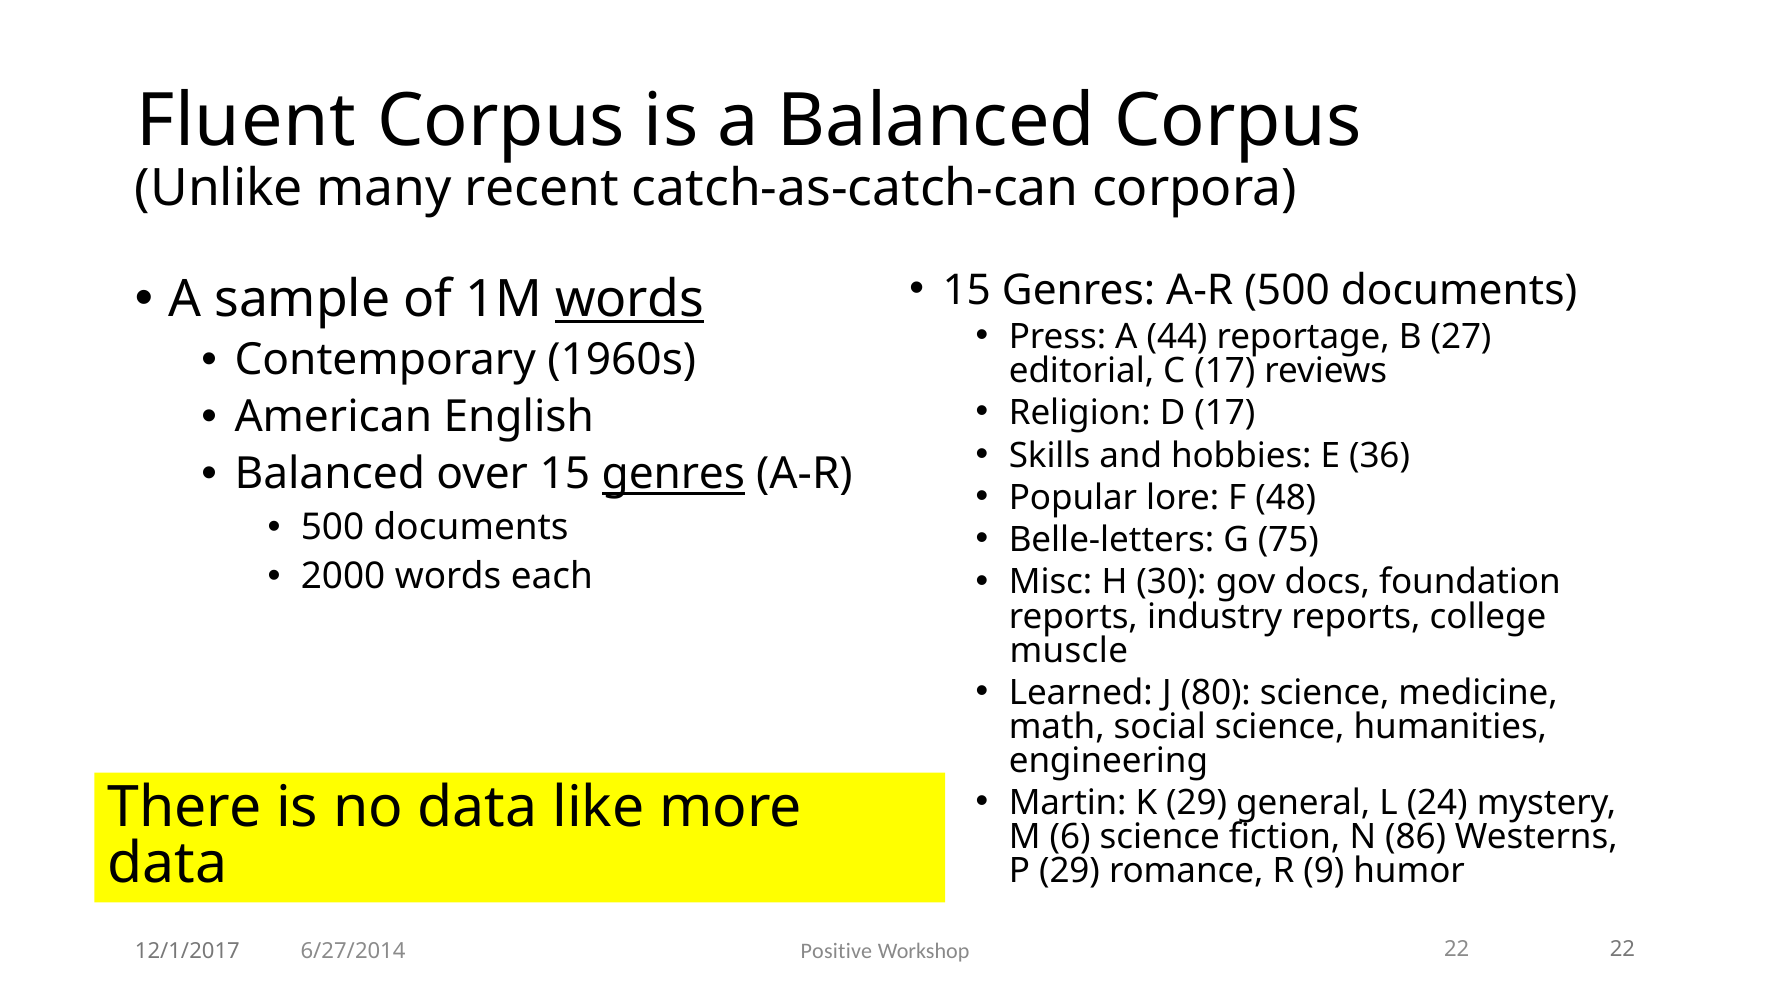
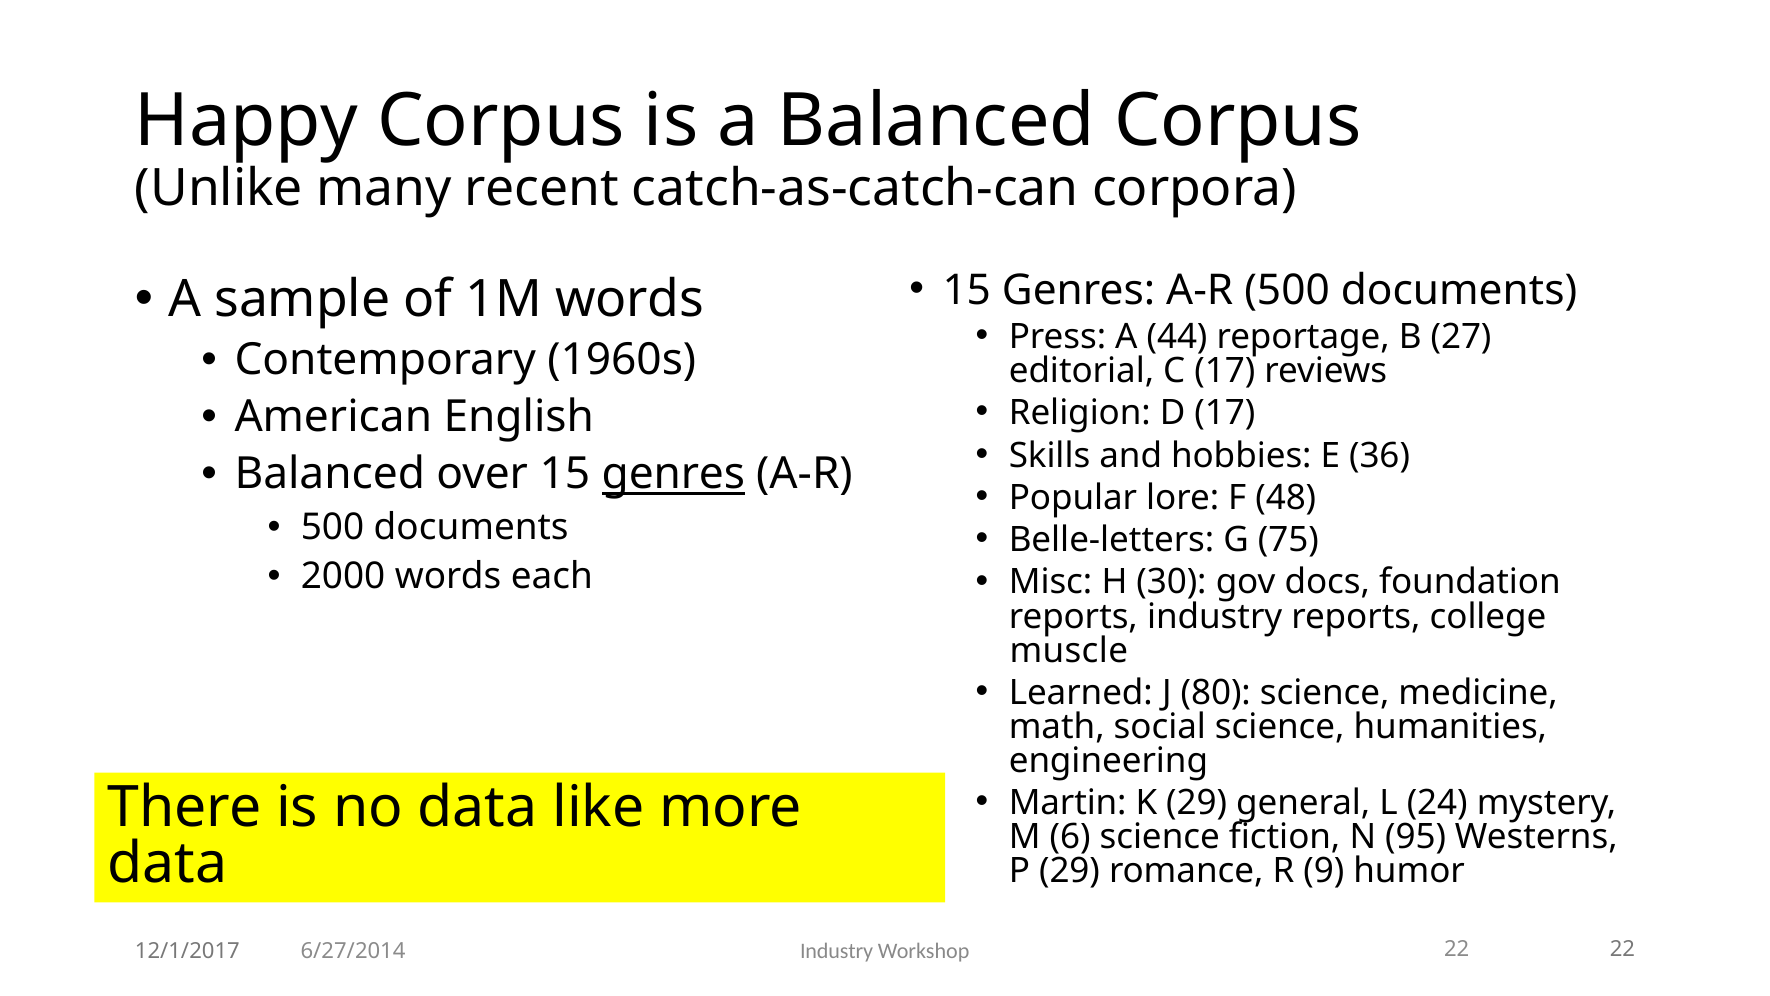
Fluent: Fluent -> Happy
words at (630, 299) underline: present -> none
86: 86 -> 95
6/27/2014 Positive: Positive -> Industry
